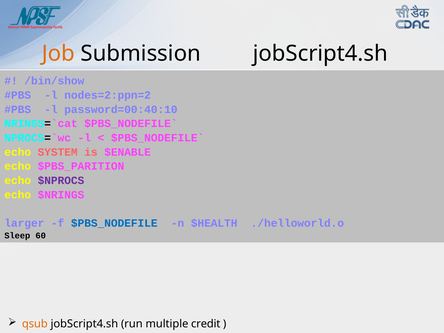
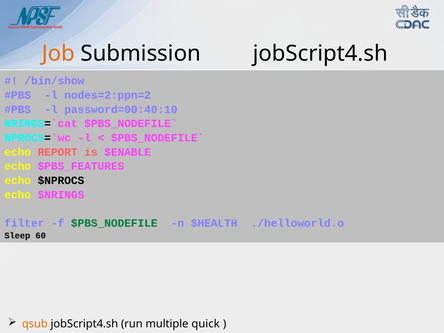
SYSTEM: SYSTEM -> REPORT
$PBS_PARITION: $PBS_PARITION -> $PBS_FEATURES
$NPROCS colour: purple -> black
larger: larger -> filter
$PBS_NODEFILE colour: blue -> green
credit: credit -> quick
